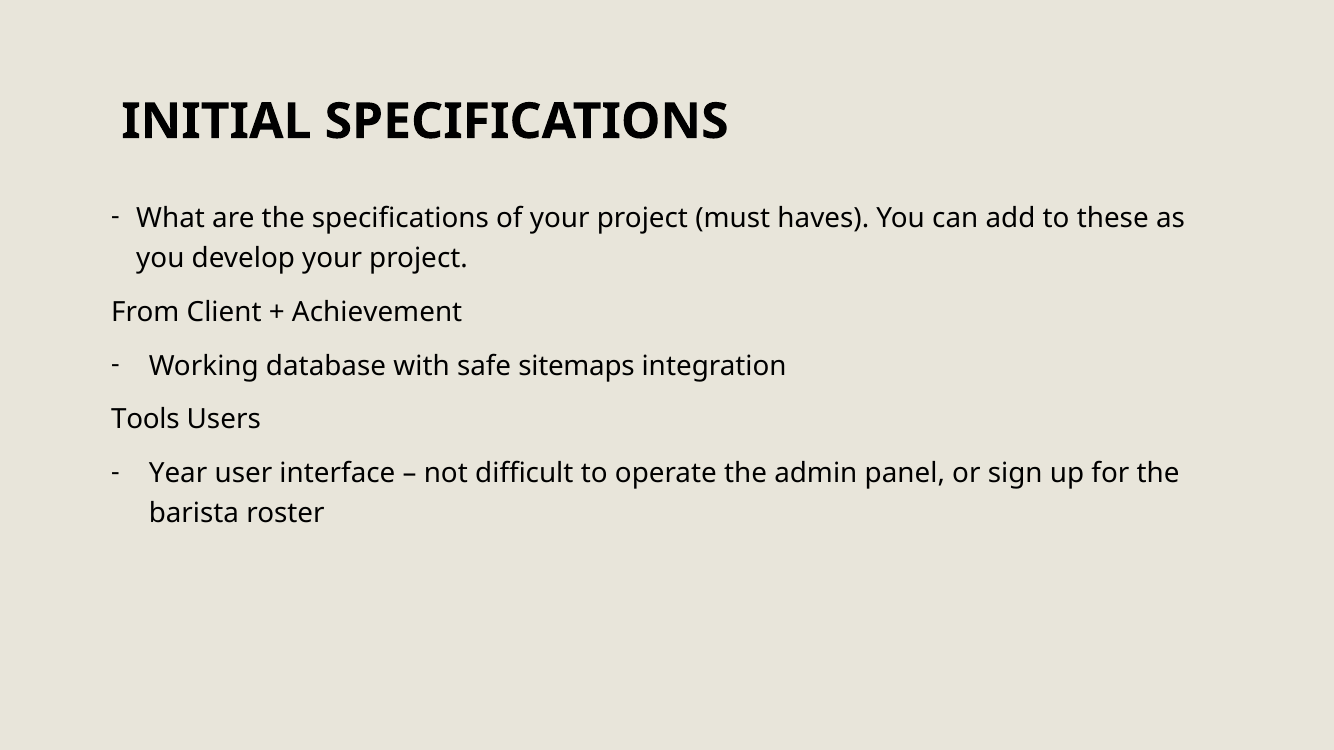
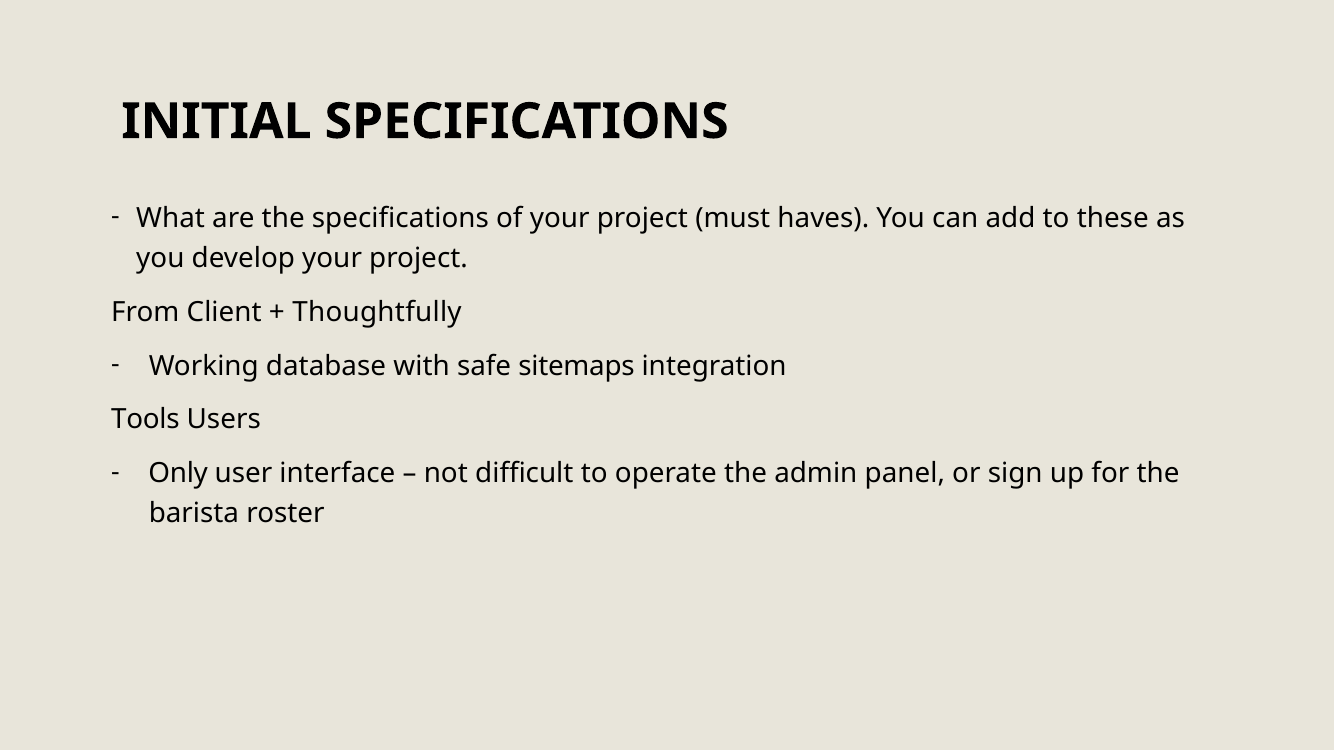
Achievement: Achievement -> Thoughtfully
Year: Year -> Only
